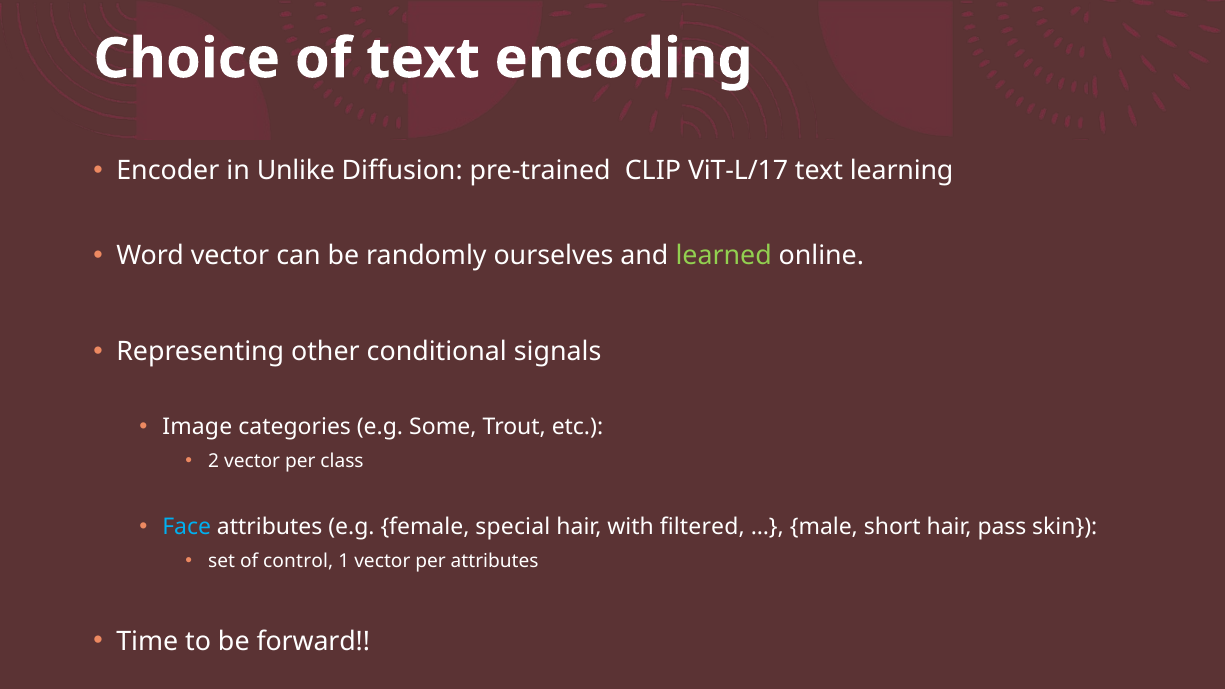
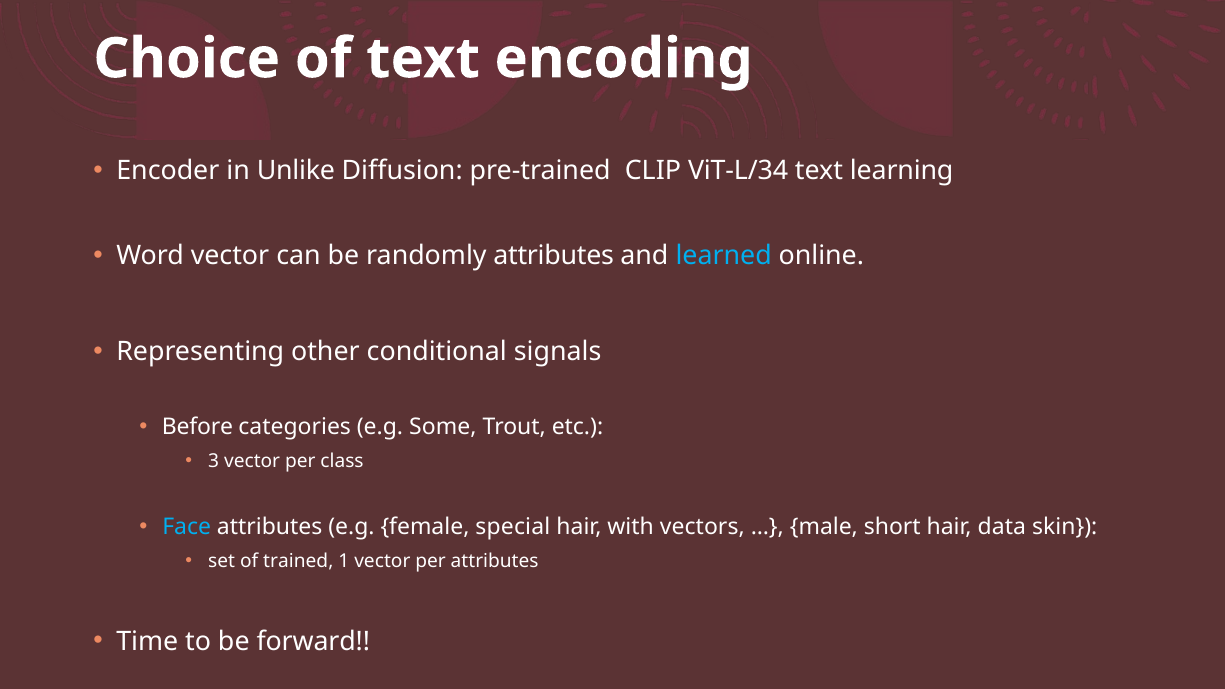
ViT-L/17: ViT-L/17 -> ViT-L/34
randomly ourselves: ourselves -> attributes
learned colour: light green -> light blue
Image: Image -> Before
2: 2 -> 3
filtered: filtered -> vectors
pass: pass -> data
control: control -> trained
